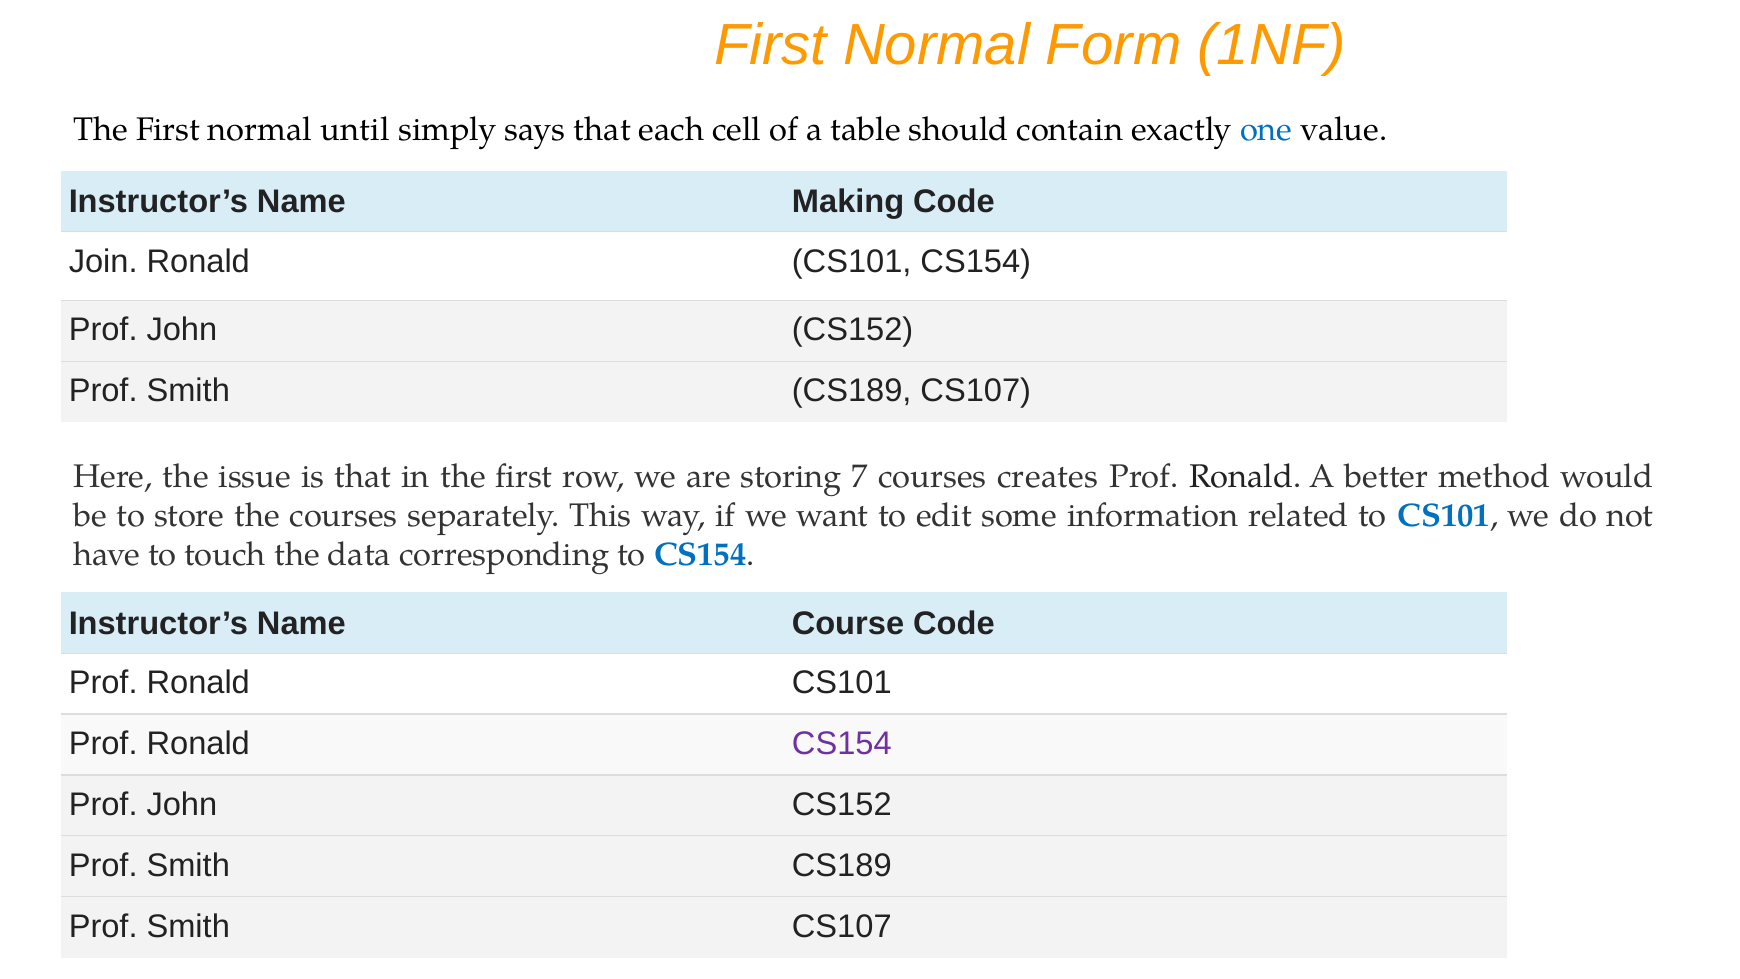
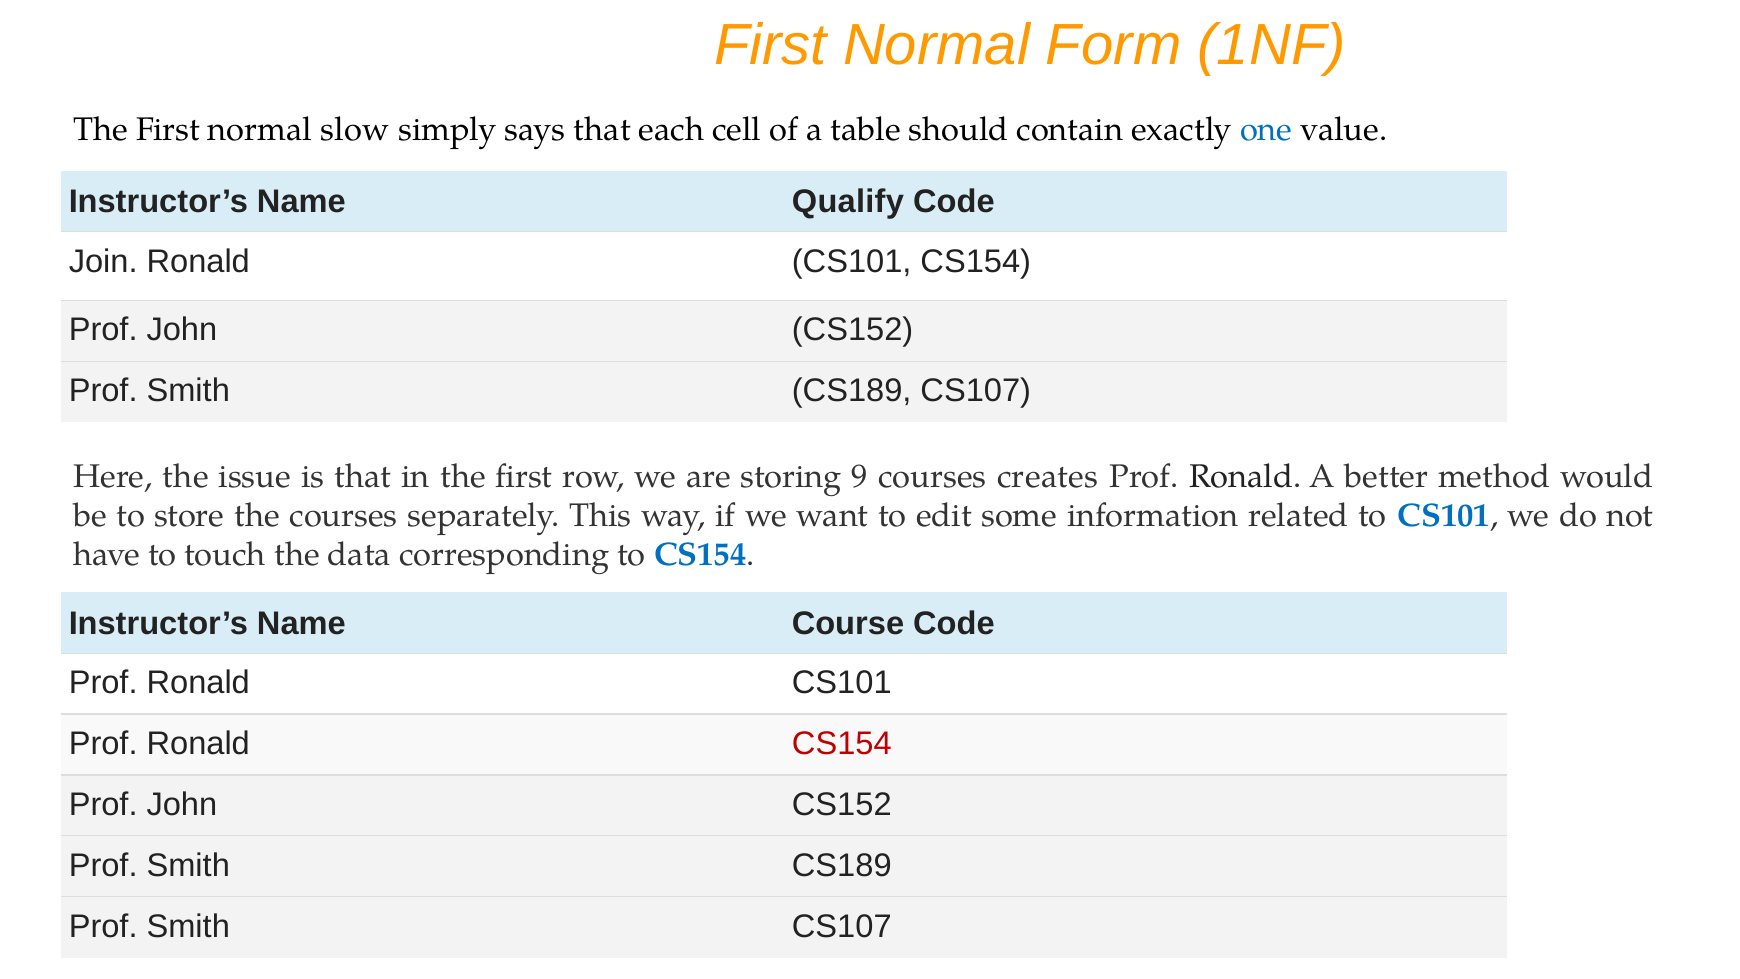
until: until -> slow
Making: Making -> Qualify
7: 7 -> 9
CS154 at (842, 744) colour: purple -> red
